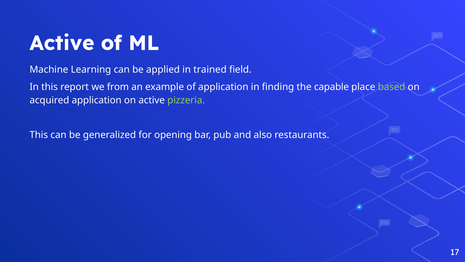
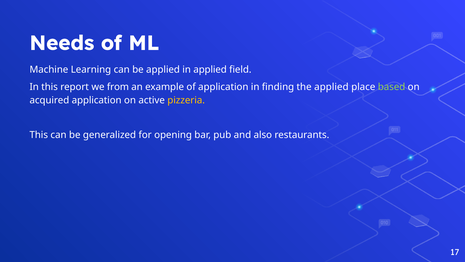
Active at (62, 43): Active -> Needs
in trained: trained -> applied
the capable: capable -> applied
pizzeria colour: light green -> yellow
